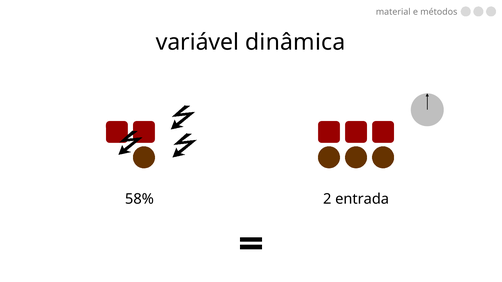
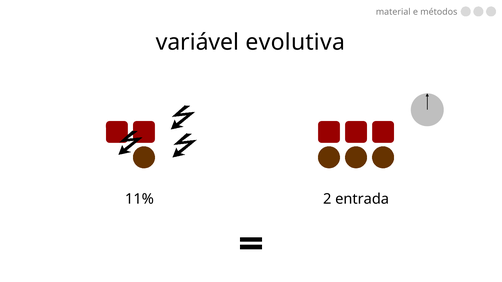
dinâmica: dinâmica -> evolutiva
58%: 58% -> 11%
